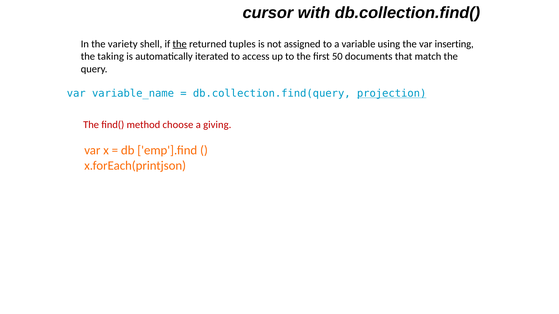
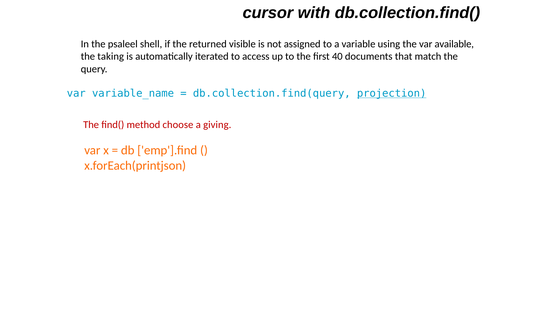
variety: variety -> psaleel
the at (180, 44) underline: present -> none
tuples: tuples -> visible
inserting: inserting -> available
50: 50 -> 40
